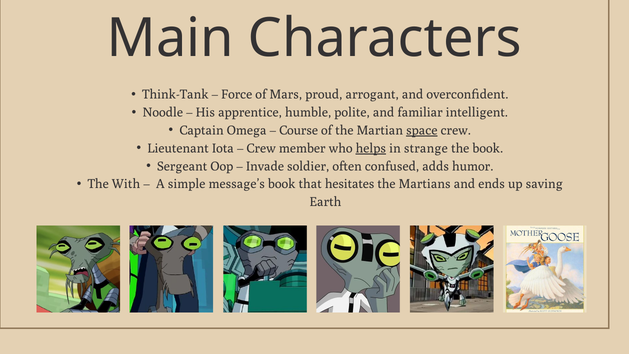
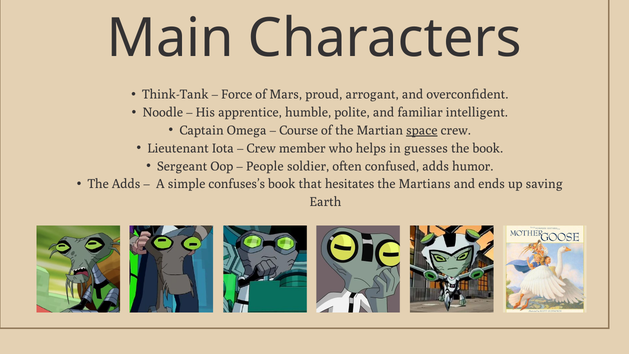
helps underline: present -> none
strange: strange -> guesses
Invade: Invade -> People
The With: With -> Adds
message’s: message’s -> confuses’s
